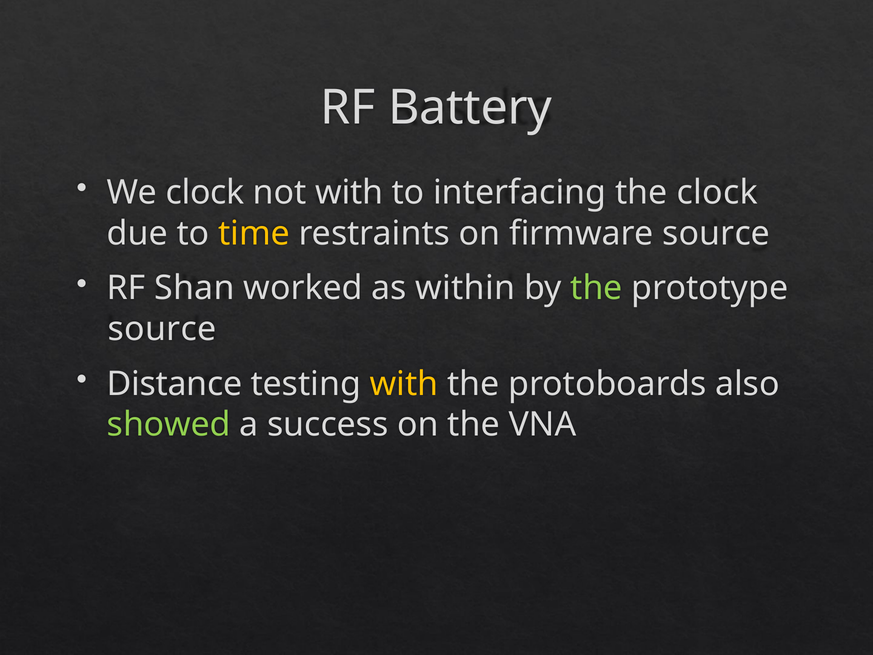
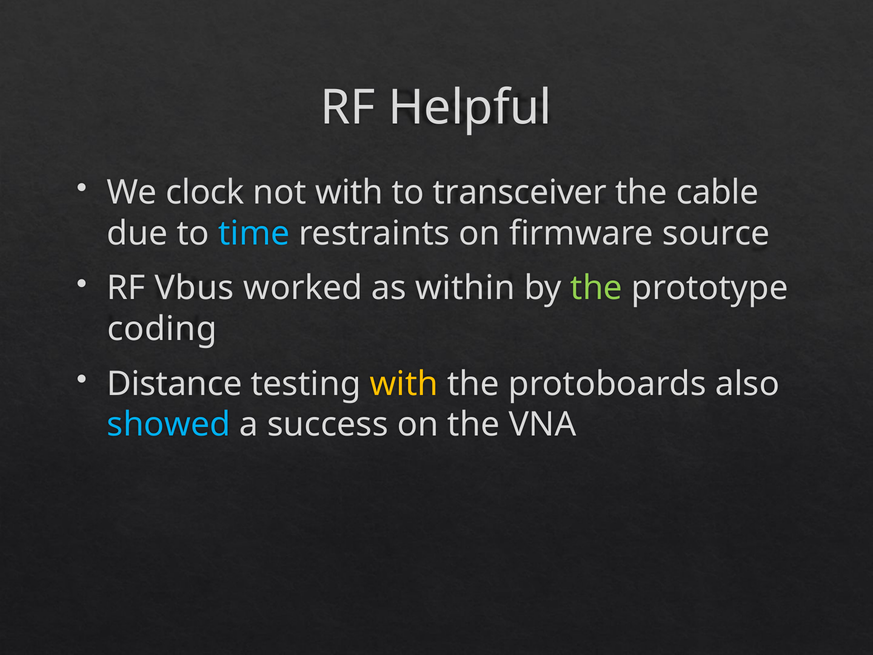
Battery: Battery -> Helpful
interfacing: interfacing -> transceiver
the clock: clock -> cable
time colour: yellow -> light blue
Shan: Shan -> Vbus
source at (162, 329): source -> coding
showed colour: light green -> light blue
